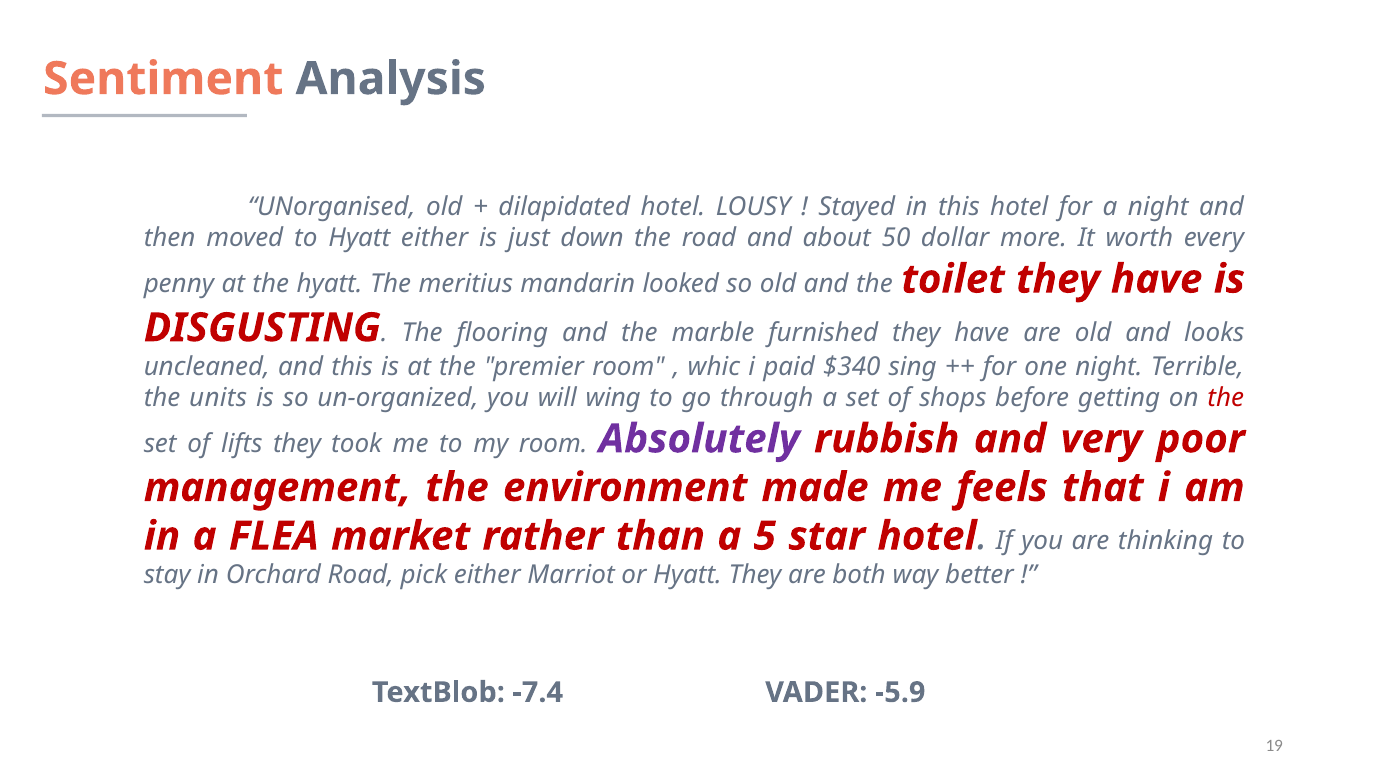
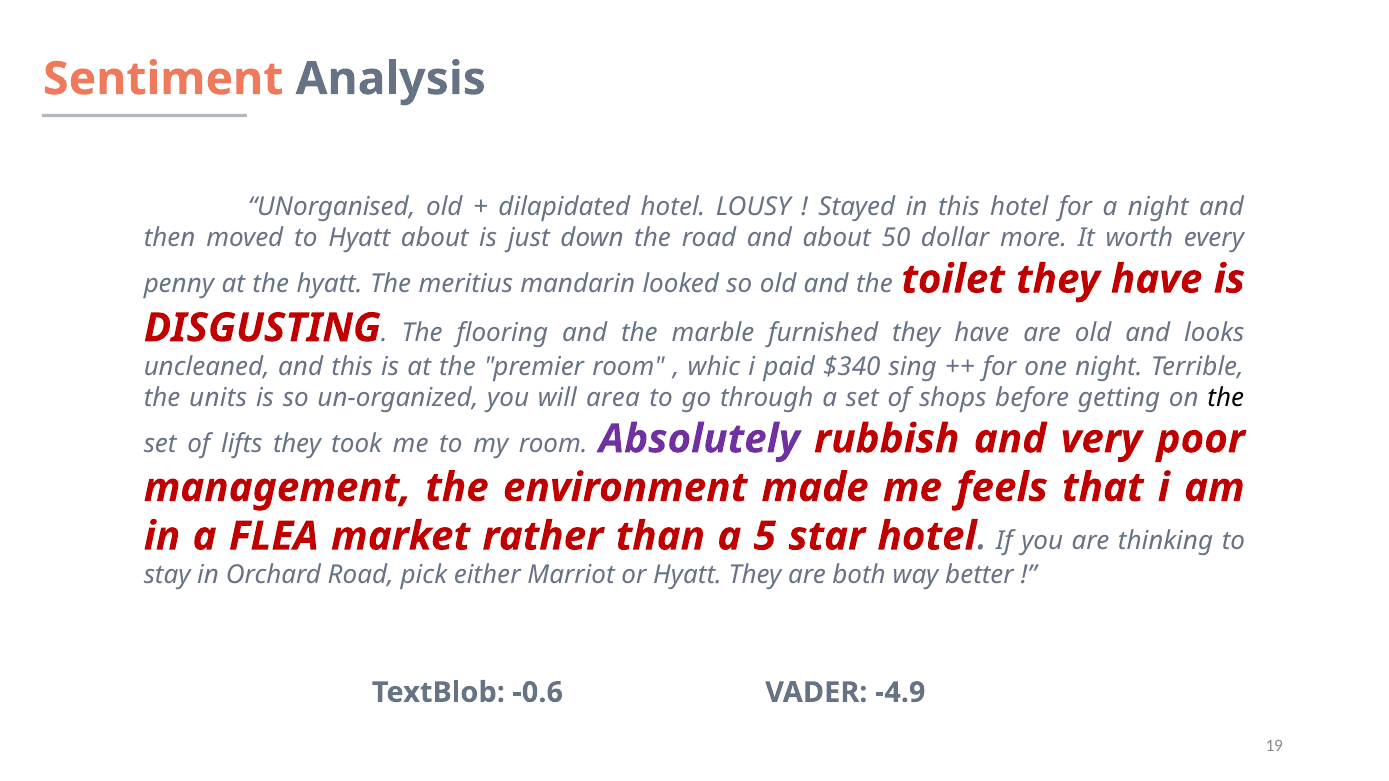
Hyatt either: either -> about
wing: wing -> area
the at (1226, 398) colour: red -> black
-7.4: -7.4 -> -0.6
-5.9: -5.9 -> -4.9
